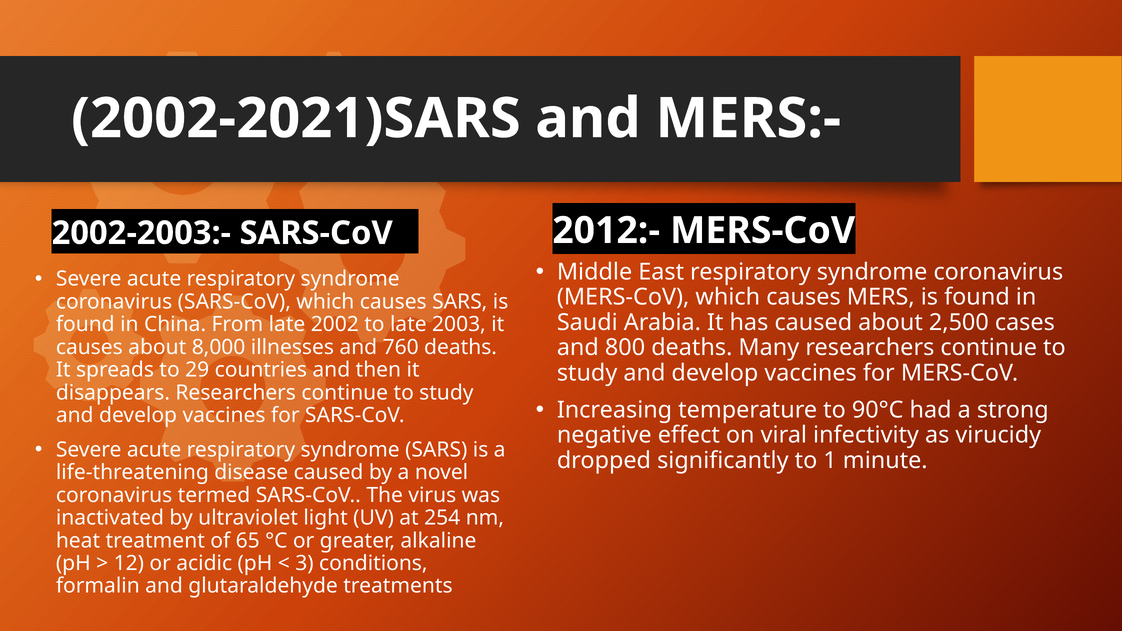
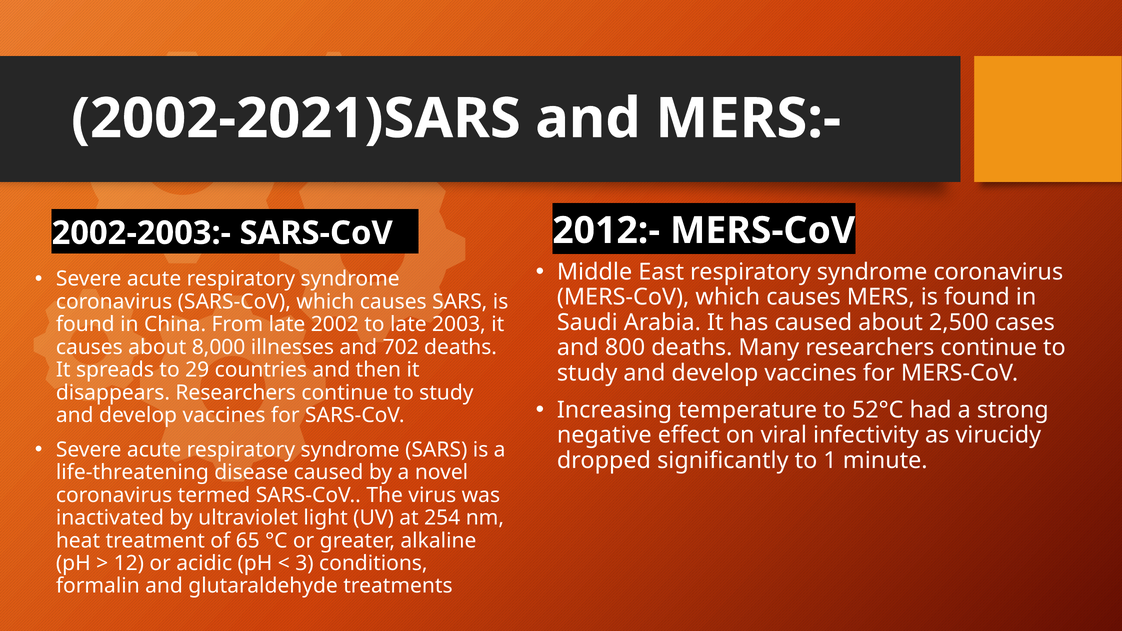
760: 760 -> 702
90°C: 90°C -> 52°C
